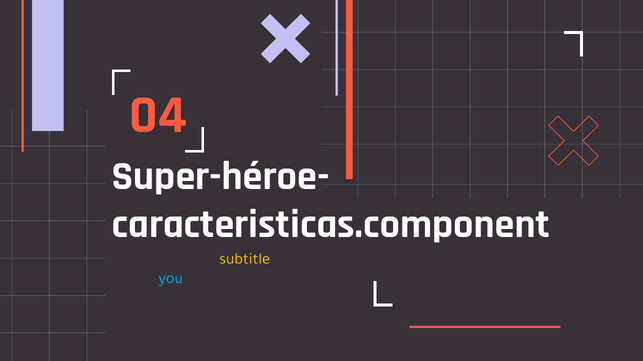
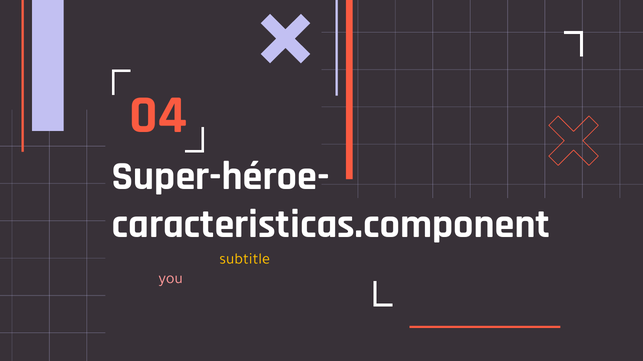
you at (171, 278) colour: light blue -> pink
